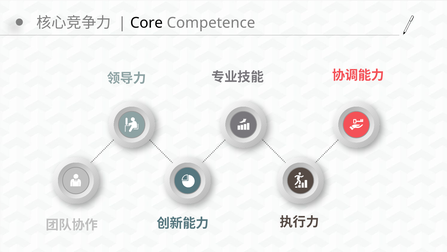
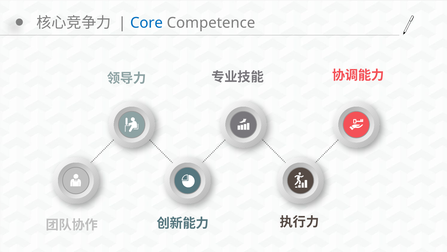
Core colour: black -> blue
